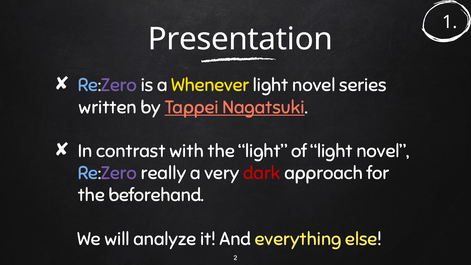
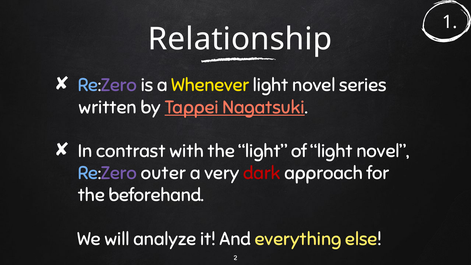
Presentation: Presentation -> Relationship
really: really -> outer
